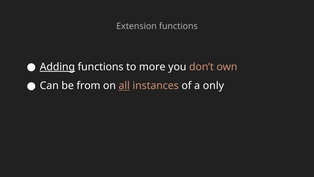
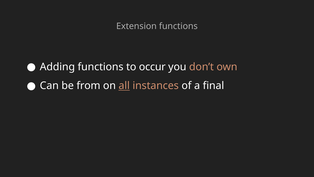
Adding underline: present -> none
more: more -> occur
only: only -> final
